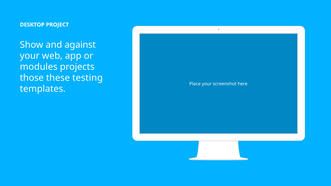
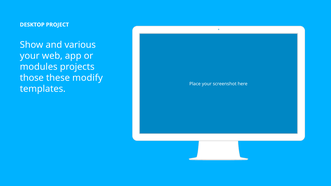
against: against -> various
testing: testing -> modify
